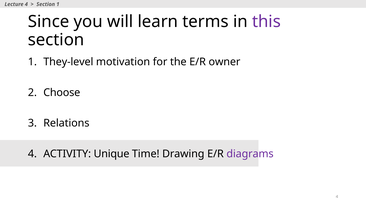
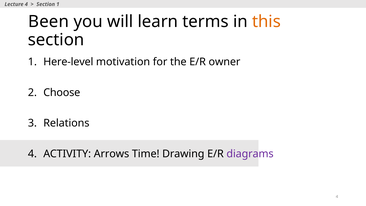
Since: Since -> Been
this colour: purple -> orange
They-level: They-level -> Here-level
Unique: Unique -> Arrows
